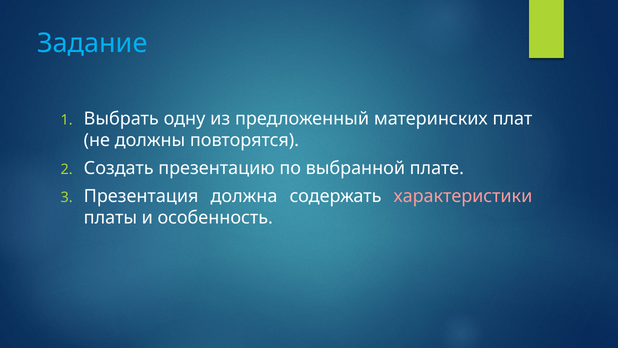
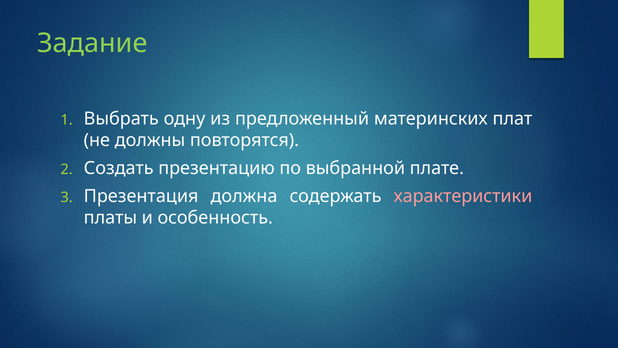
Задание colour: light blue -> light green
